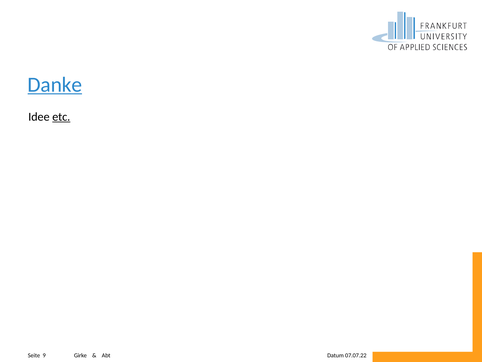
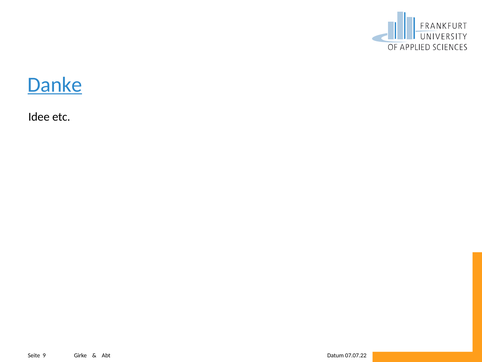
etc underline: present -> none
